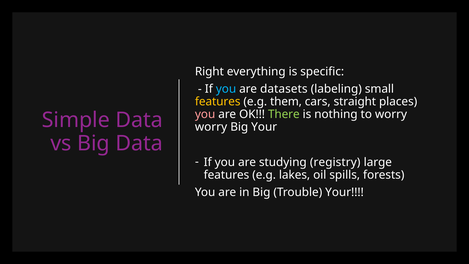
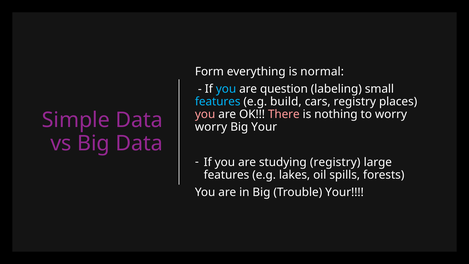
Right: Right -> Form
specific: specific -> normal
datasets: datasets -> question
features at (218, 102) colour: yellow -> light blue
them: them -> build
cars straight: straight -> registry
There colour: light green -> pink
